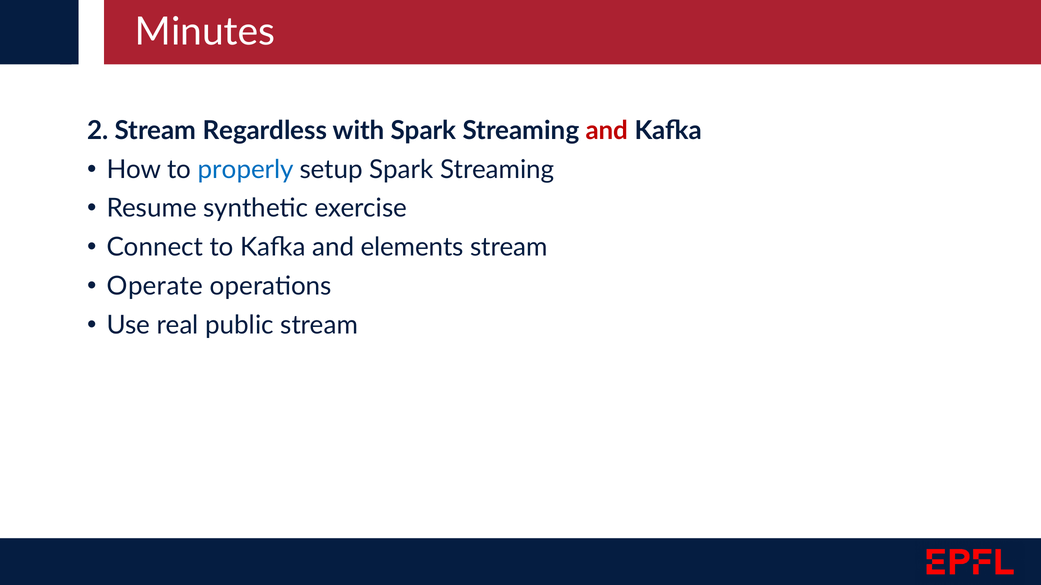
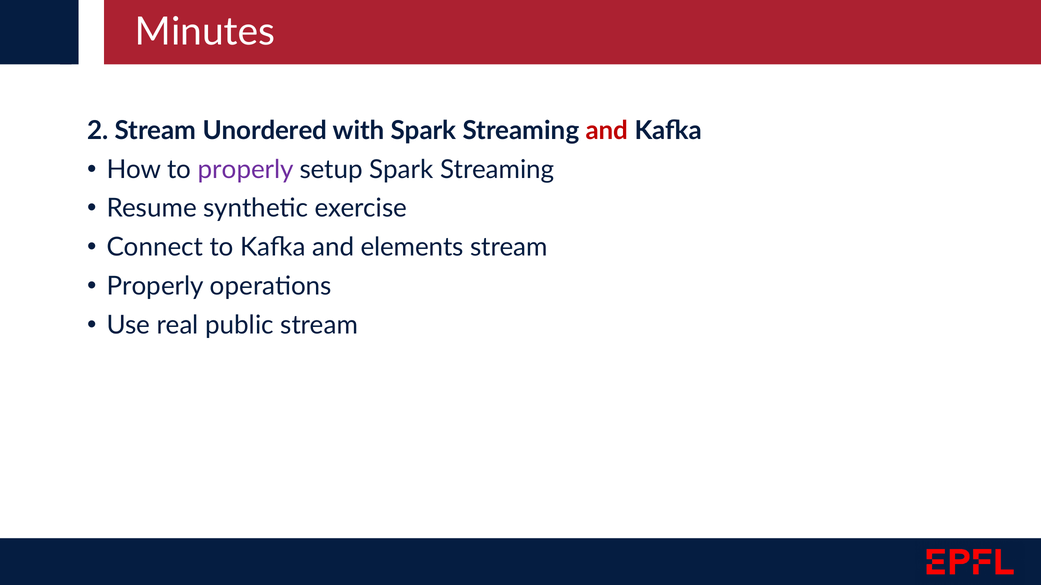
Regardless: Regardless -> Unordered
properly at (246, 170) colour: blue -> purple
Operate at (155, 286): Operate -> Properly
